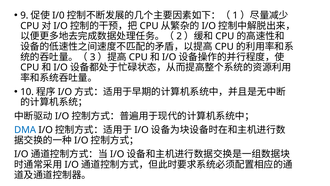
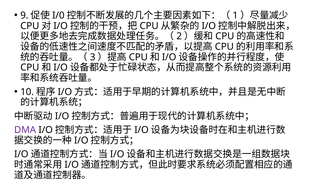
DMA colour: blue -> purple
